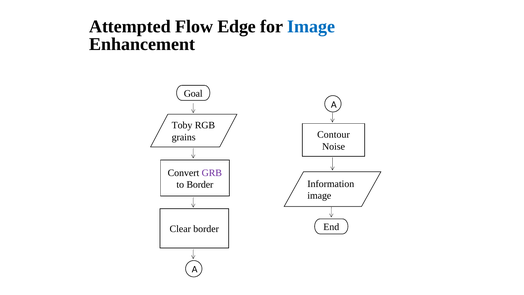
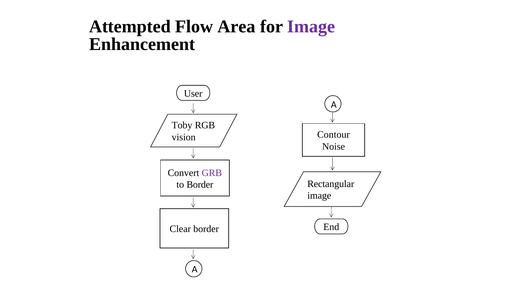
Edge: Edge -> Area
Image at (311, 27) colour: blue -> purple
Goal: Goal -> User
grains: grains -> vision
Information: Information -> Rectangular
